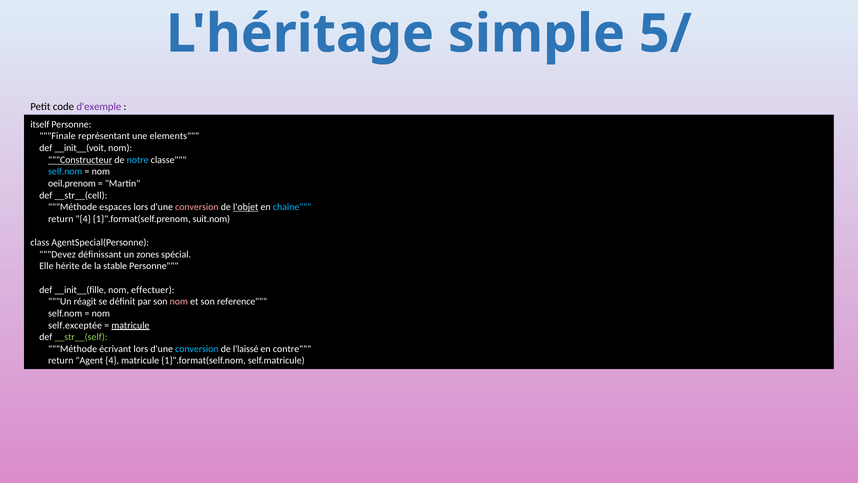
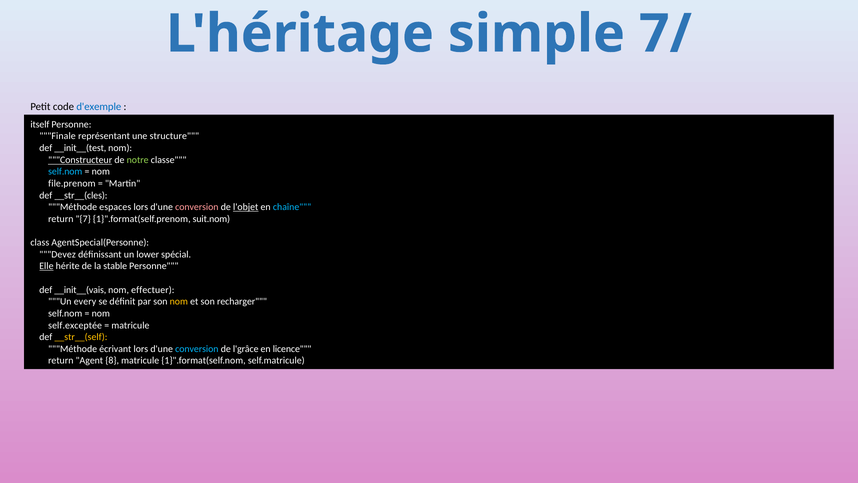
5/: 5/ -> 7/
d'exemple colour: purple -> blue
elements: elements -> structure
__init__(voit: __init__(voit -> __init__(test
notre colour: light blue -> light green
oeil.prenom: oeil.prenom -> file.prenom
__str__(cell: __str__(cell -> __str__(cles
return 4: 4 -> 7
zones: zones -> lower
Elle underline: none -> present
__init__(fille: __init__(fille -> __init__(vais
réagit: réagit -> every
nom at (179, 301) colour: pink -> yellow
reference: reference -> recharger
matricule at (130, 325) underline: present -> none
__str__(self colour: light green -> yellow
l'laissé: l'laissé -> l'grâce
contre: contre -> licence
Agent 4: 4 -> 8
